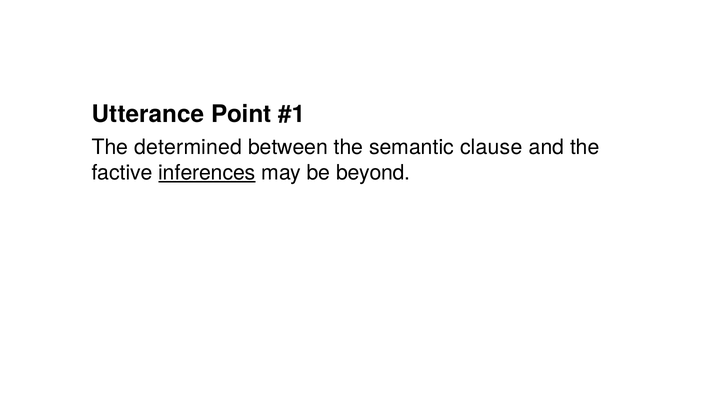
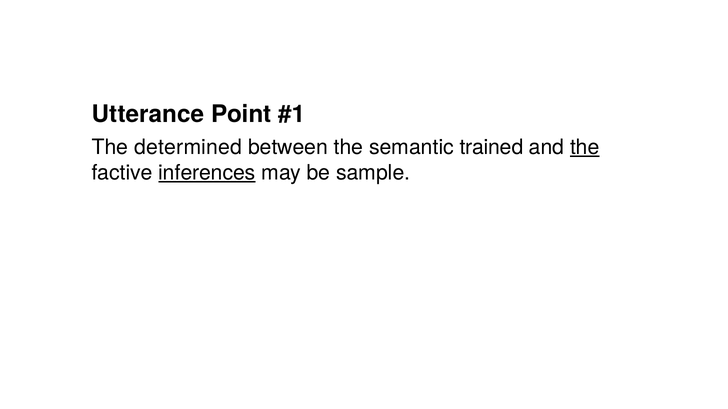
clause: clause -> trained
the at (585, 147) underline: none -> present
beyond: beyond -> sample
